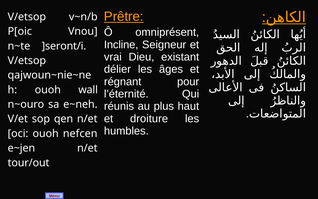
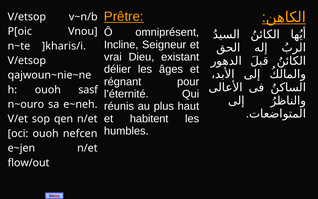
]seront/i: ]seront/i -> ]kharis/i
wall: wall -> sasf
droiture: droiture -> habitent
tour/out: tour/out -> flow/out
